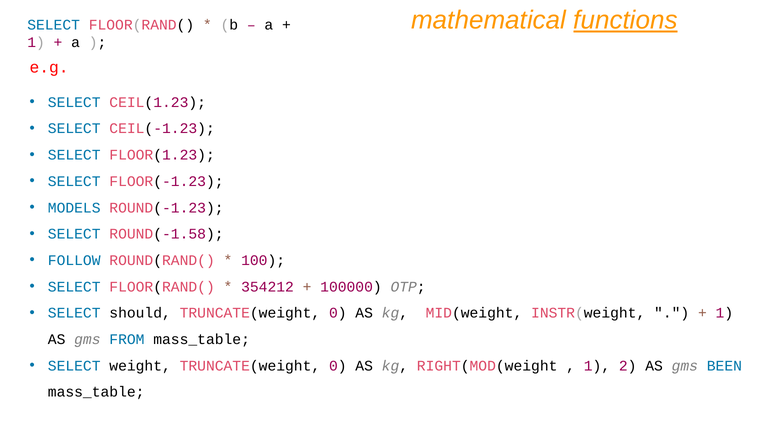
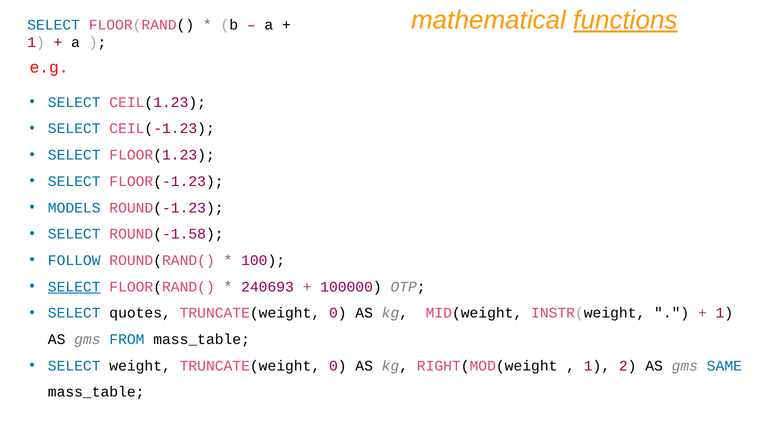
SELECT at (74, 287) underline: none -> present
354212: 354212 -> 240693
should: should -> quotes
BEEN: BEEN -> SAME
